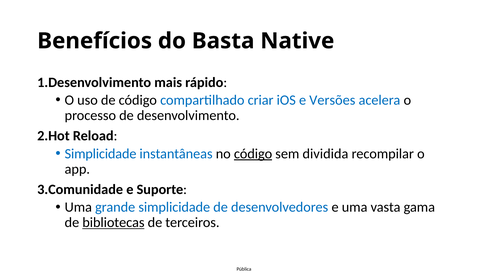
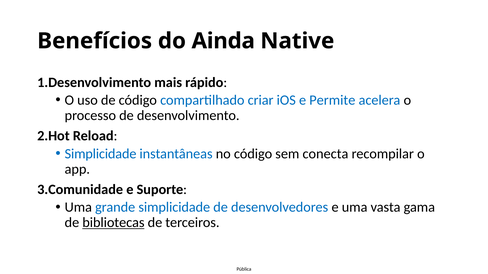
Basta: Basta -> Ainda
Versões: Versões -> Permite
código at (253, 154) underline: present -> none
dividida: dividida -> conecta
